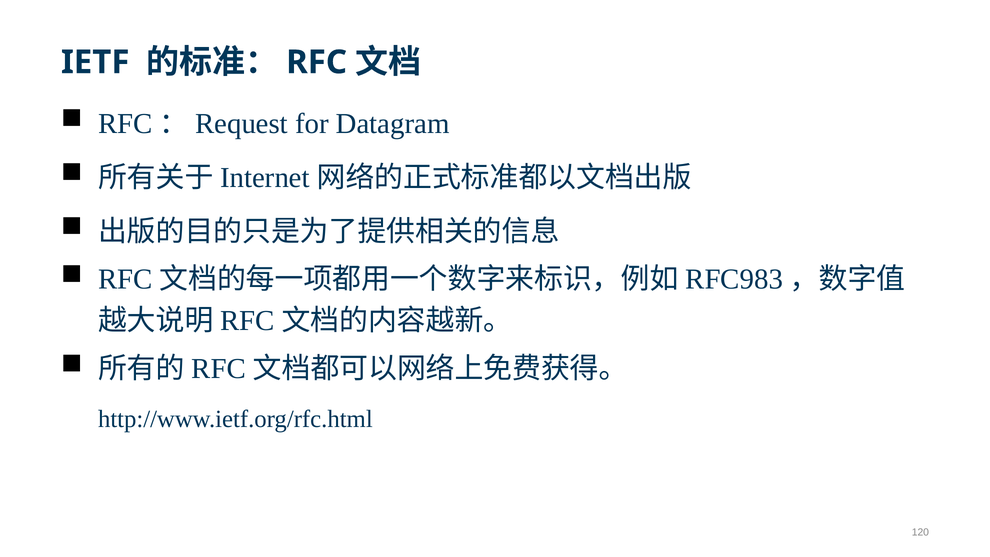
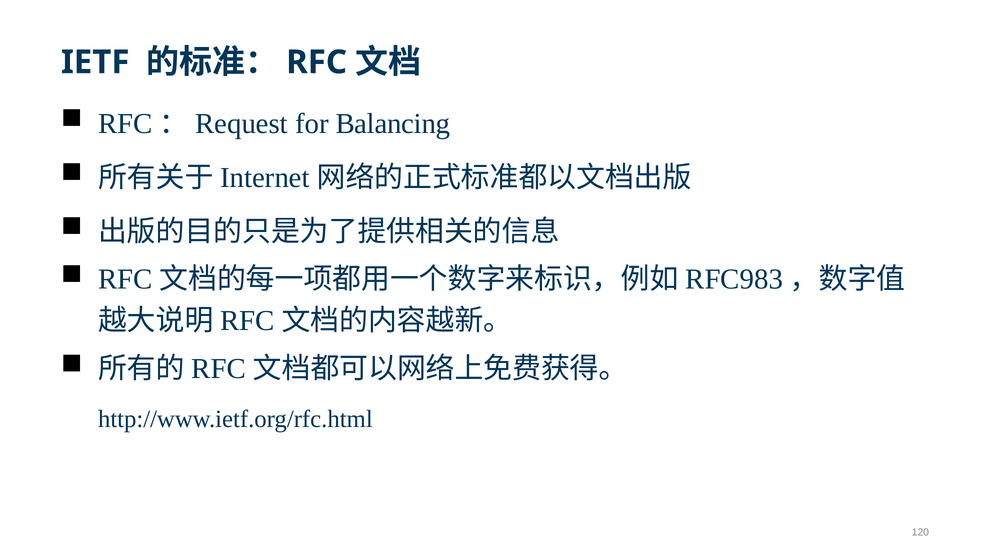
Datagram: Datagram -> Balancing
